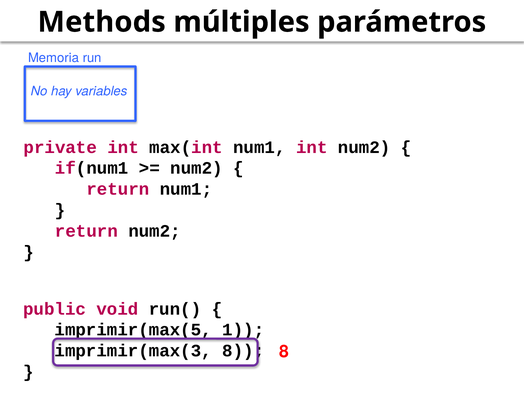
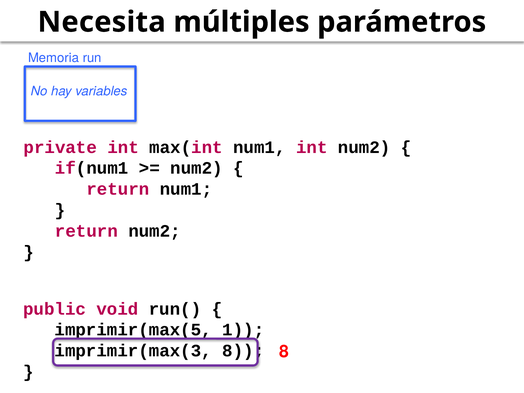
Methods: Methods -> Necesita
